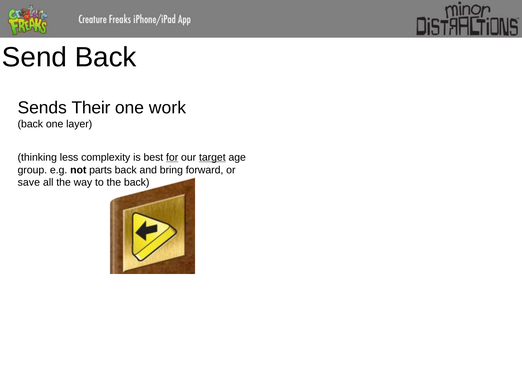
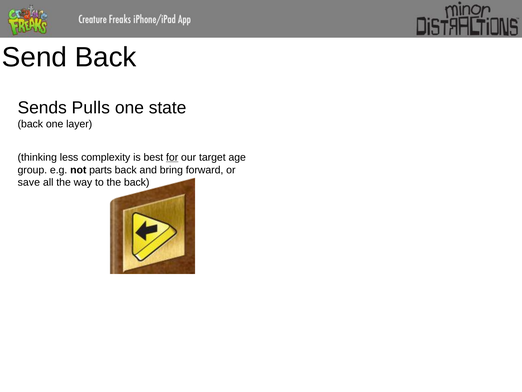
Their: Their -> Pulls
work: work -> state
target underline: present -> none
